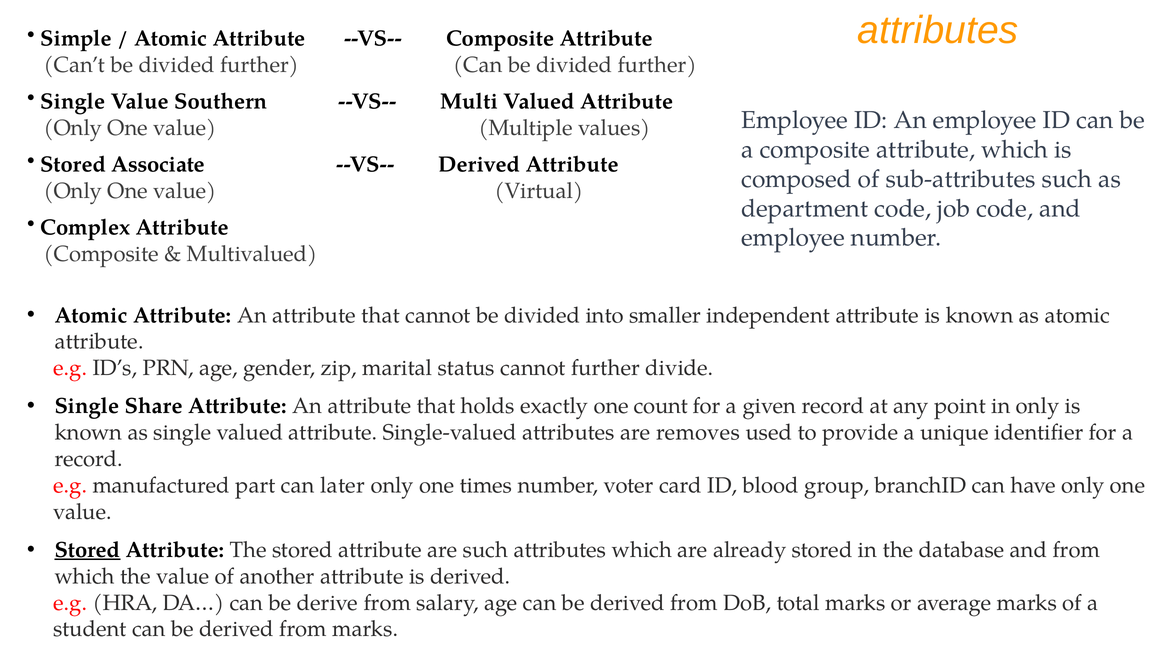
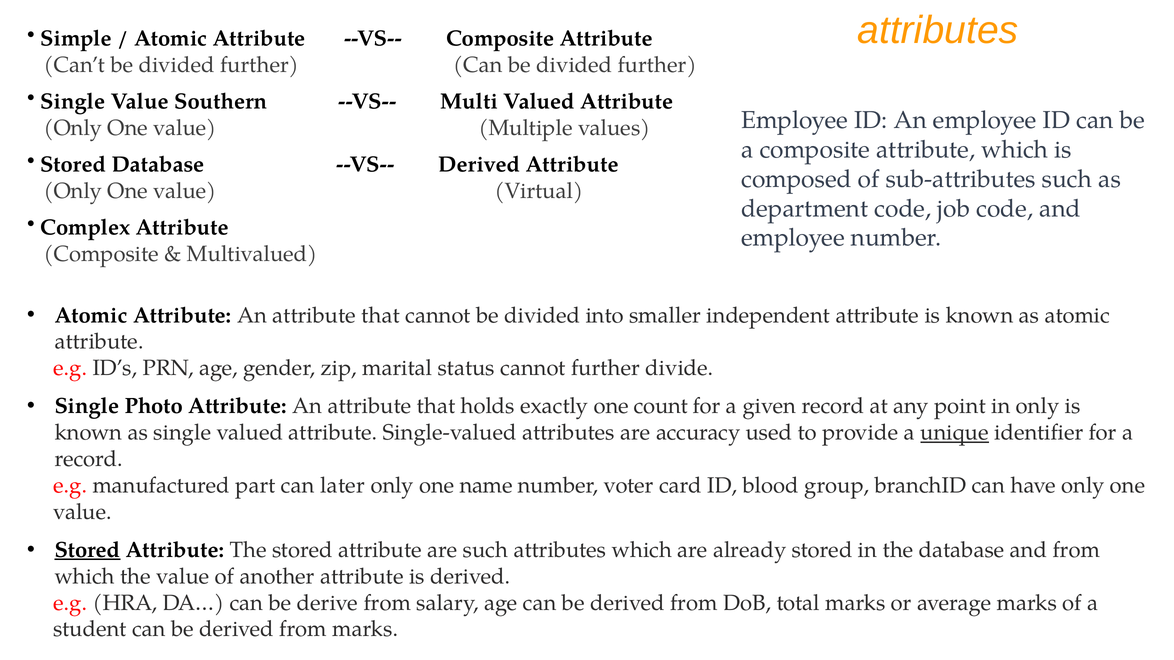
Stored Associate: Associate -> Database
Share: Share -> Photo
removes: removes -> accuracy
unique underline: none -> present
times: times -> name
